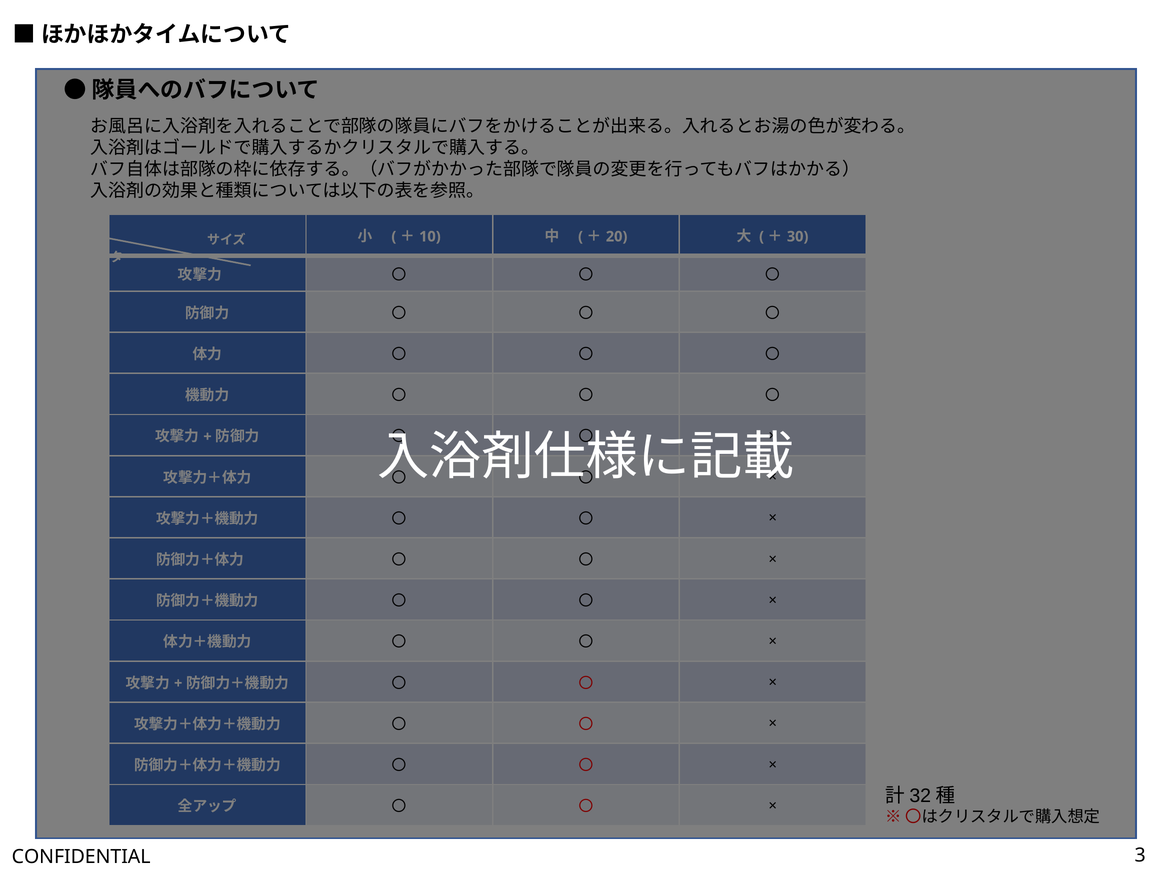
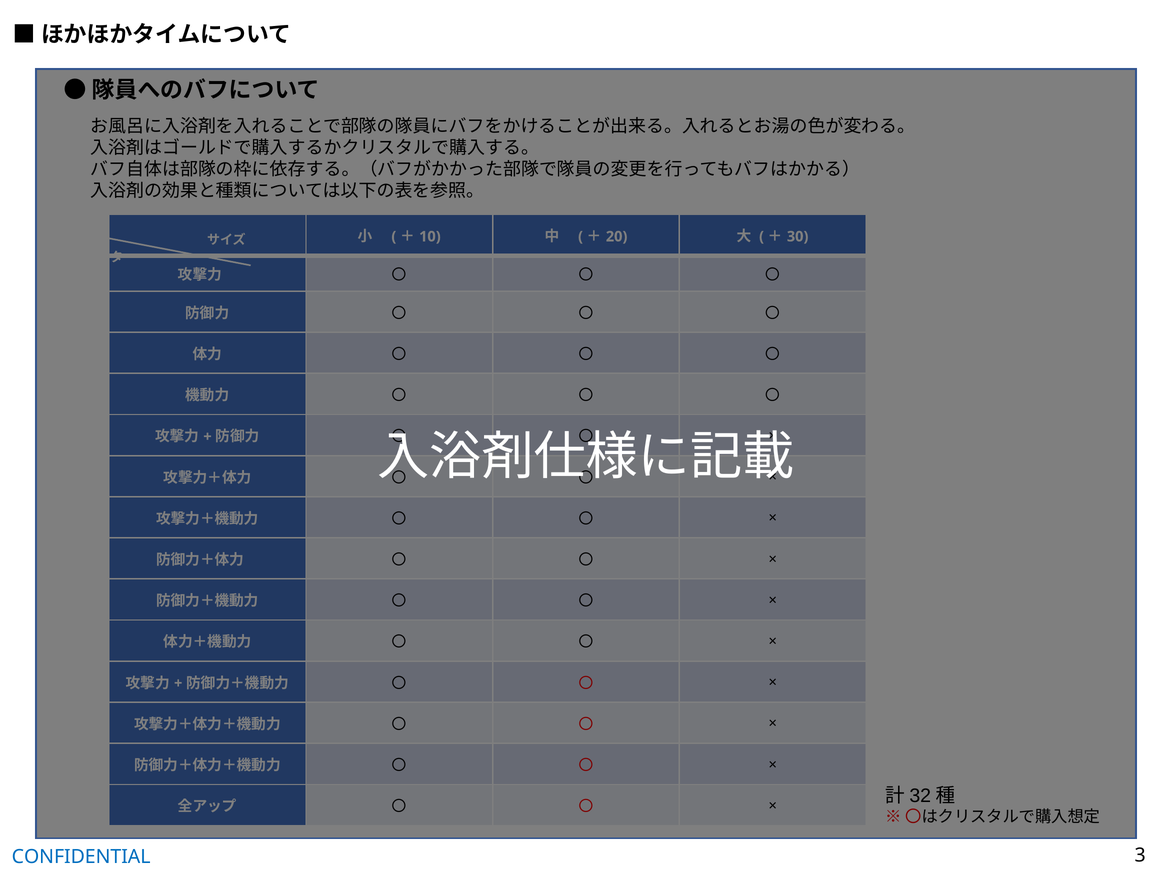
CONFIDENTIAL colour: black -> blue
